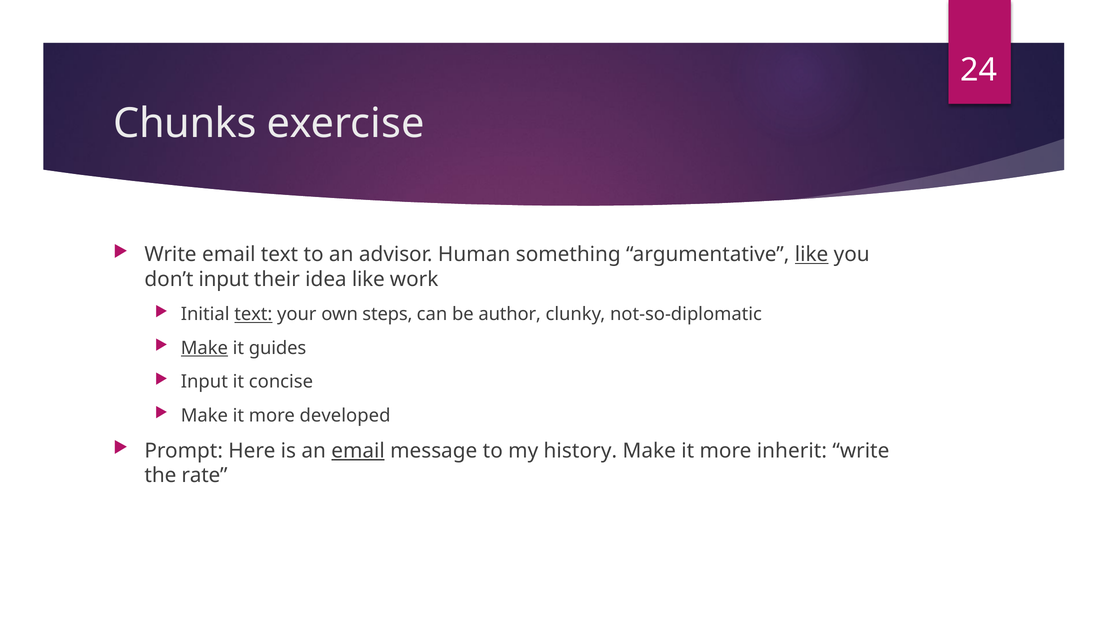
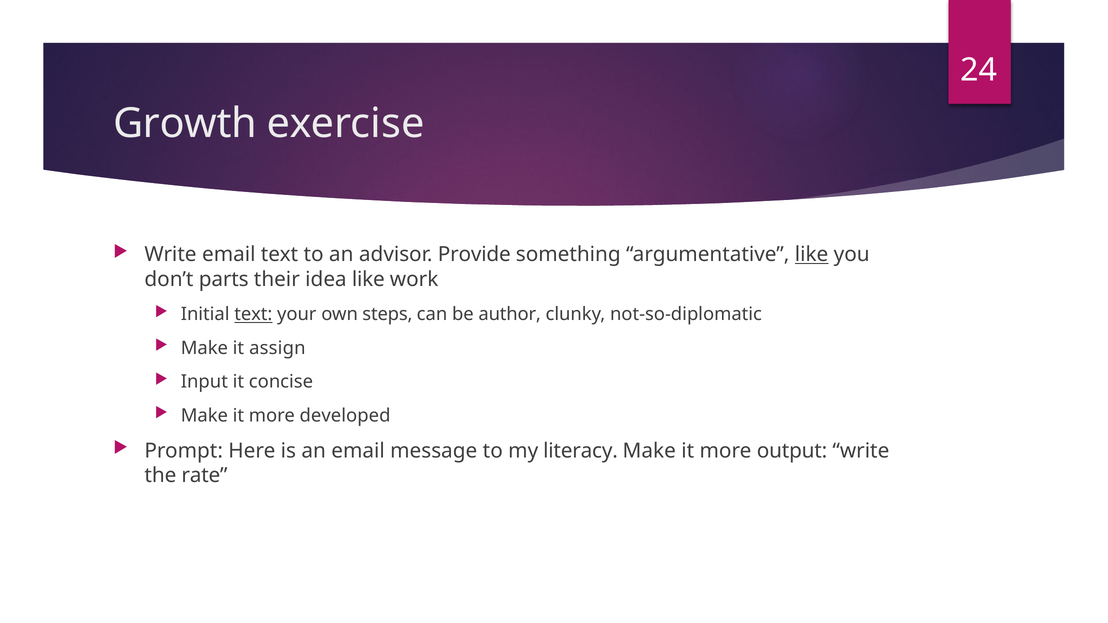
Chunks: Chunks -> Growth
Human: Human -> Provide
don’t input: input -> parts
Make at (204, 348) underline: present -> none
guides: guides -> assign
email at (358, 451) underline: present -> none
history: history -> literacy
inherit: inherit -> output
